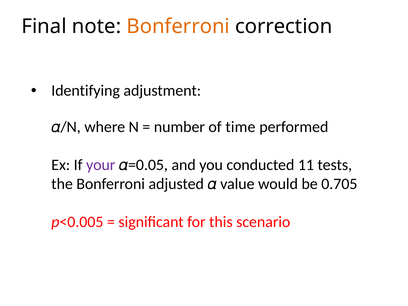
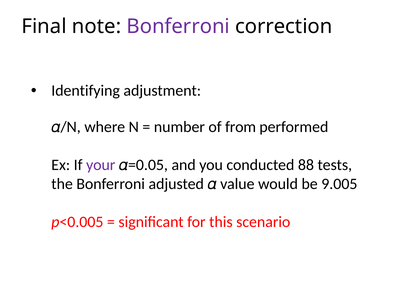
Bonferroni at (178, 26) colour: orange -> purple
time: time -> from
11: 11 -> 88
0.705: 0.705 -> 9.005
